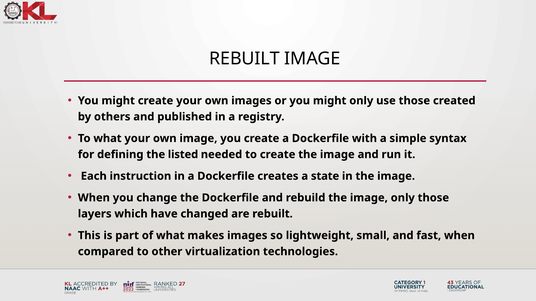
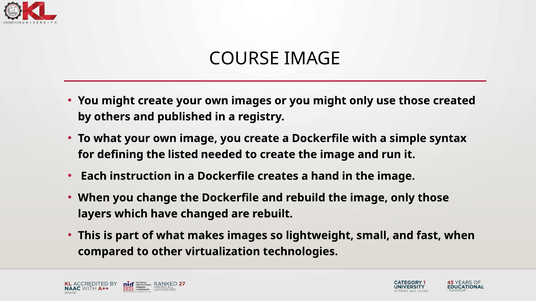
REBUILT at (244, 59): REBUILT -> COURSE
state: state -> hand
